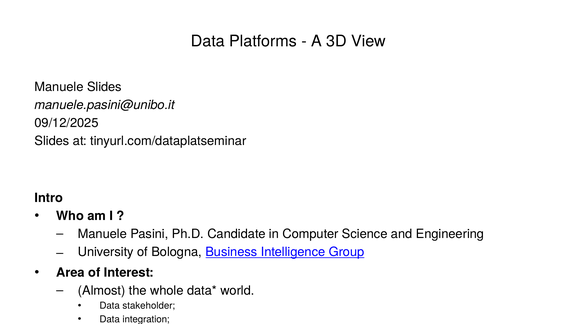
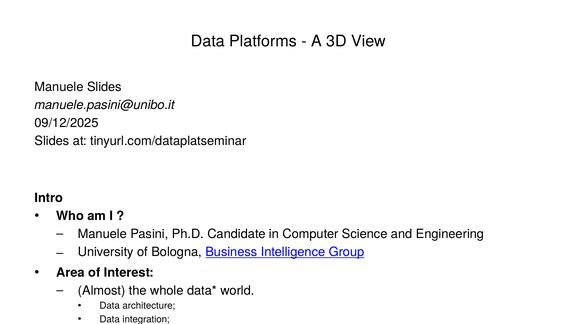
stakeholder: stakeholder -> architecture
